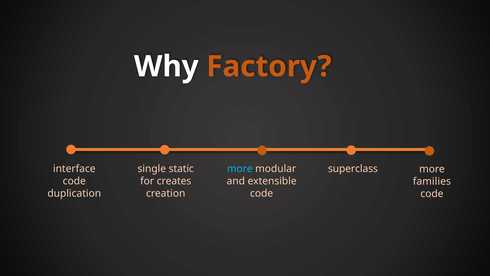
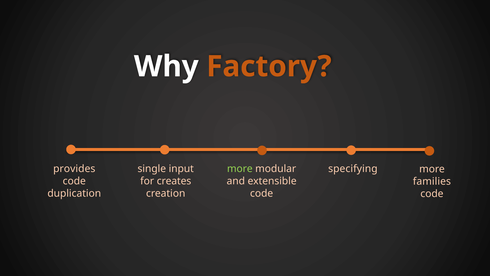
interface: interface -> provides
static: static -> input
more at (240, 169) colour: light blue -> light green
superclass: superclass -> specifying
